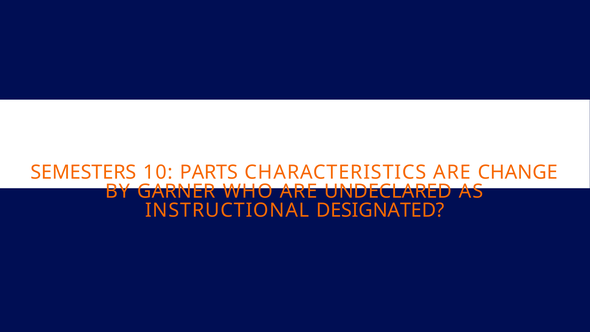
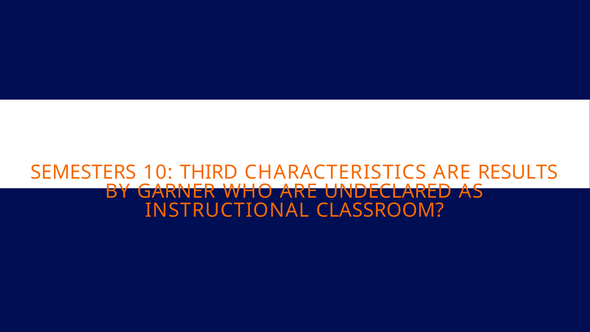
PARTS: PARTS -> THIRD
CHANGE: CHANGE -> RESULTS
DESIGNATED: DESIGNATED -> CLASSROOM
